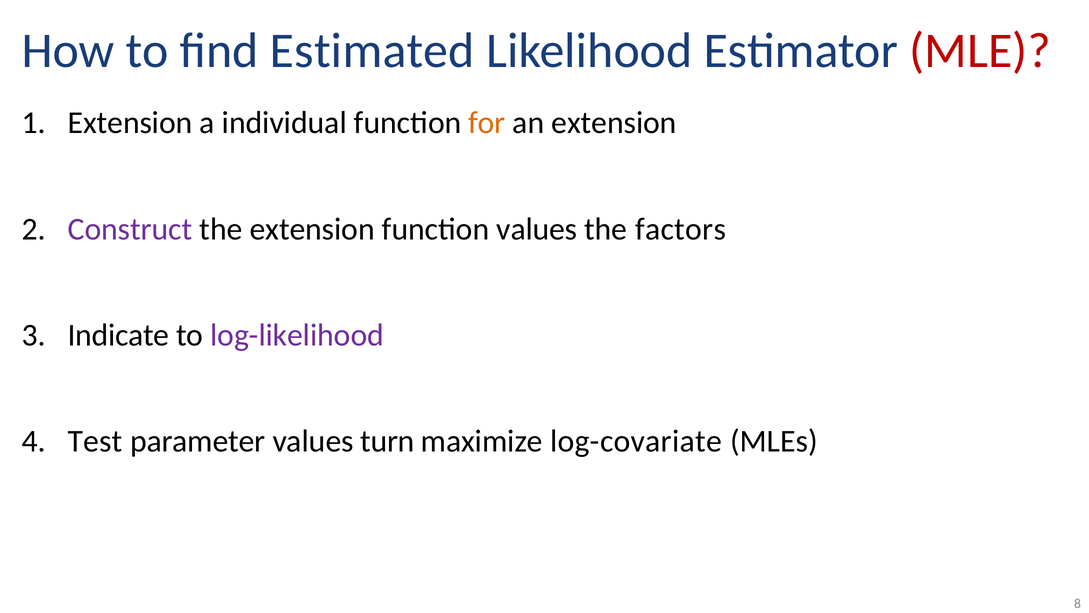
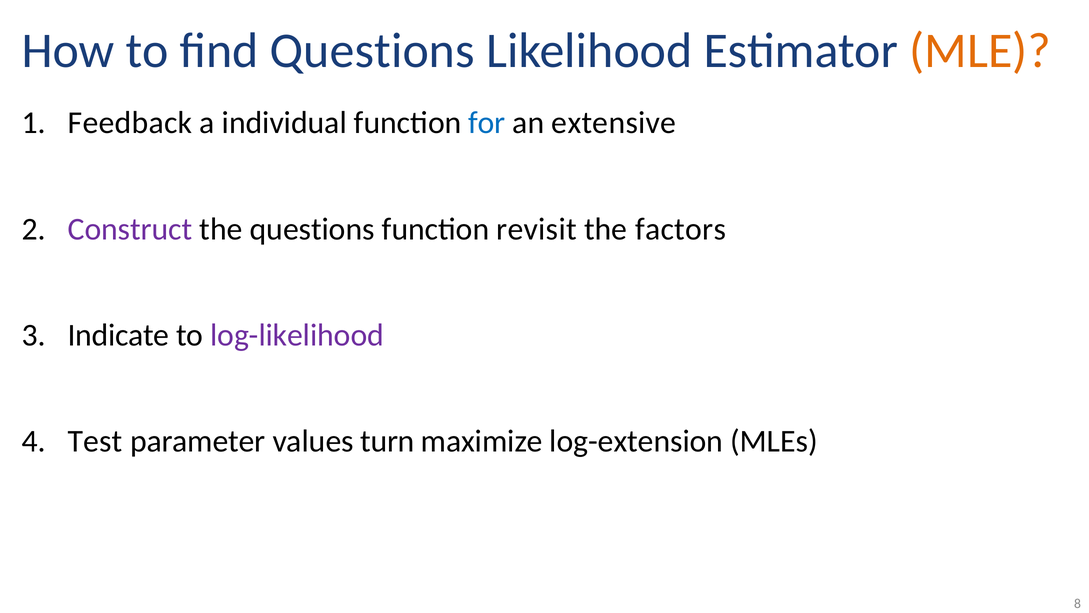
find Estimated: Estimated -> Questions
MLE colour: red -> orange
Extension at (130, 123): Extension -> Feedback
for colour: orange -> blue
an extension: extension -> extensive
the extension: extension -> questions
function values: values -> revisit
log-covariate: log-covariate -> log-extension
